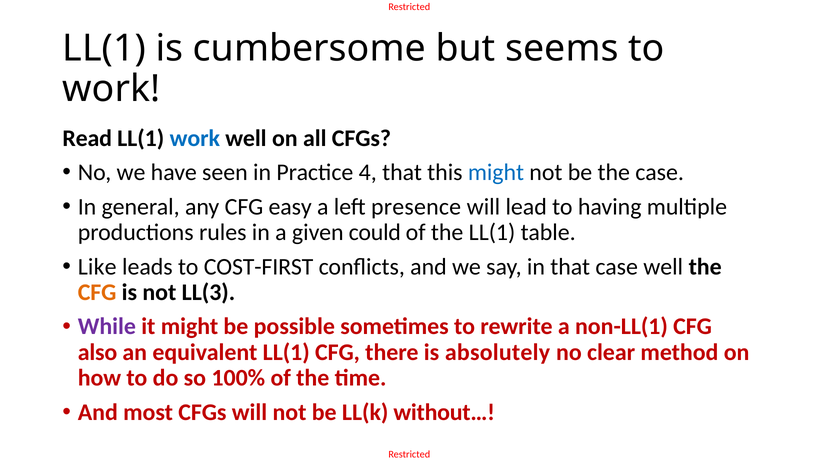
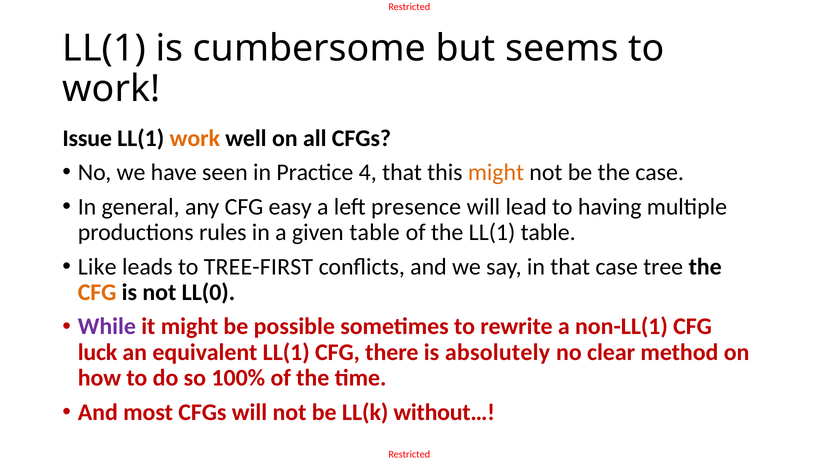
Read: Read -> Issue
work at (195, 138) colour: blue -> orange
might at (496, 173) colour: blue -> orange
given could: could -> table
COST-FIRST: COST-FIRST -> TREE-FIRST
case well: well -> tree
LL(3: LL(3 -> LL(0
also: also -> luck
